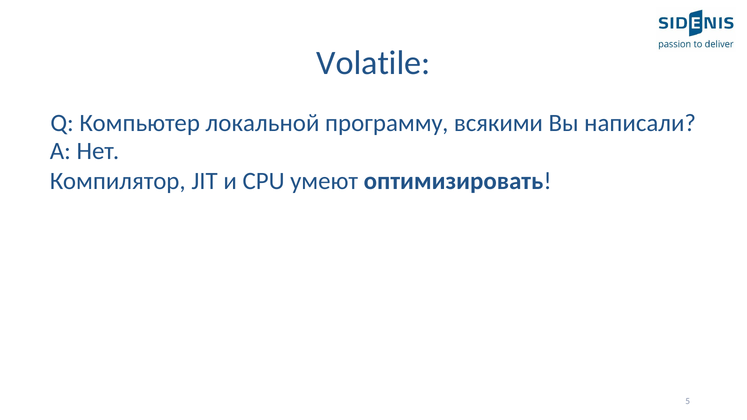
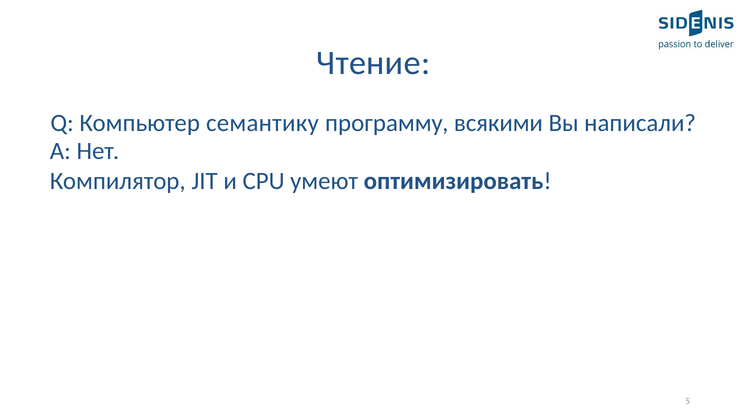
Volatile: Volatile -> Чтение
локальной: локальной -> семантику
